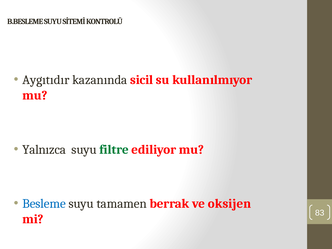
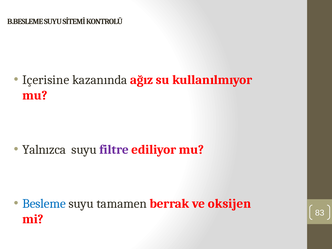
Aygıtıdır: Aygıtıdır -> Içerisine
sicil: sicil -> ağız
filtre colour: green -> purple
